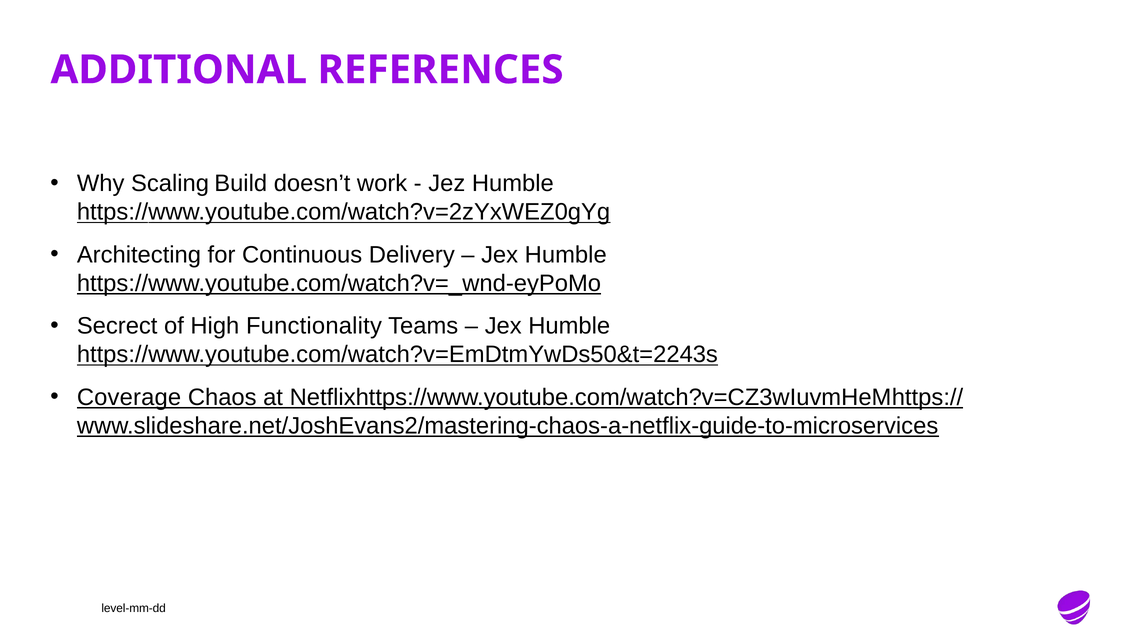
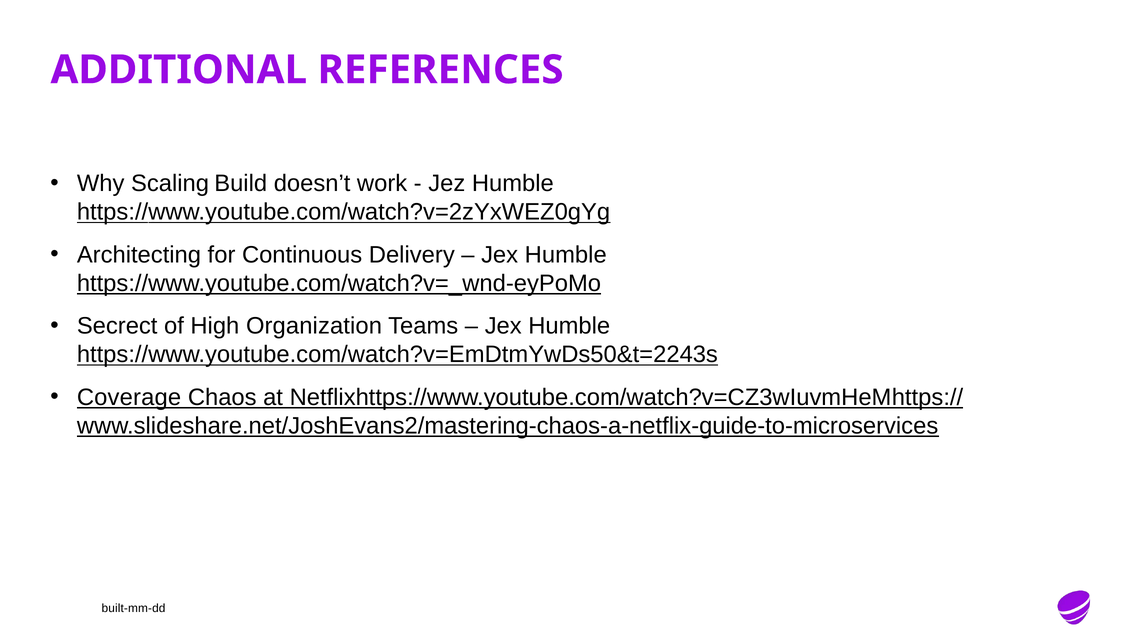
Functionality: Functionality -> Organization
level-mm-dd: level-mm-dd -> built-mm-dd
